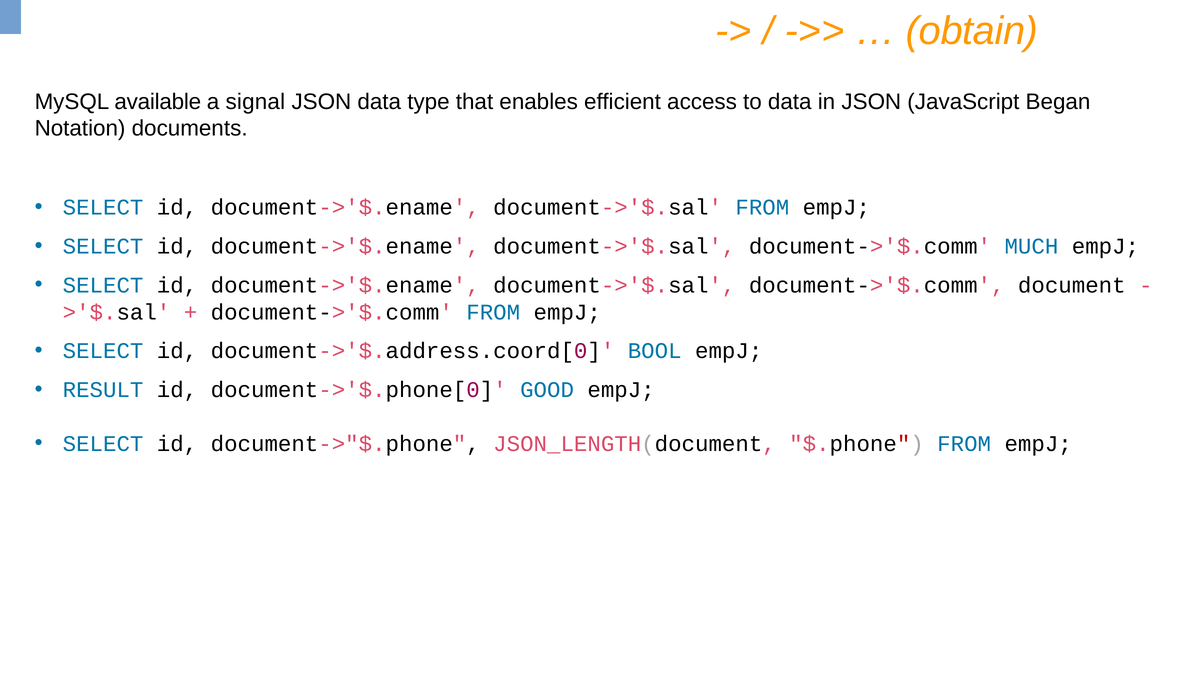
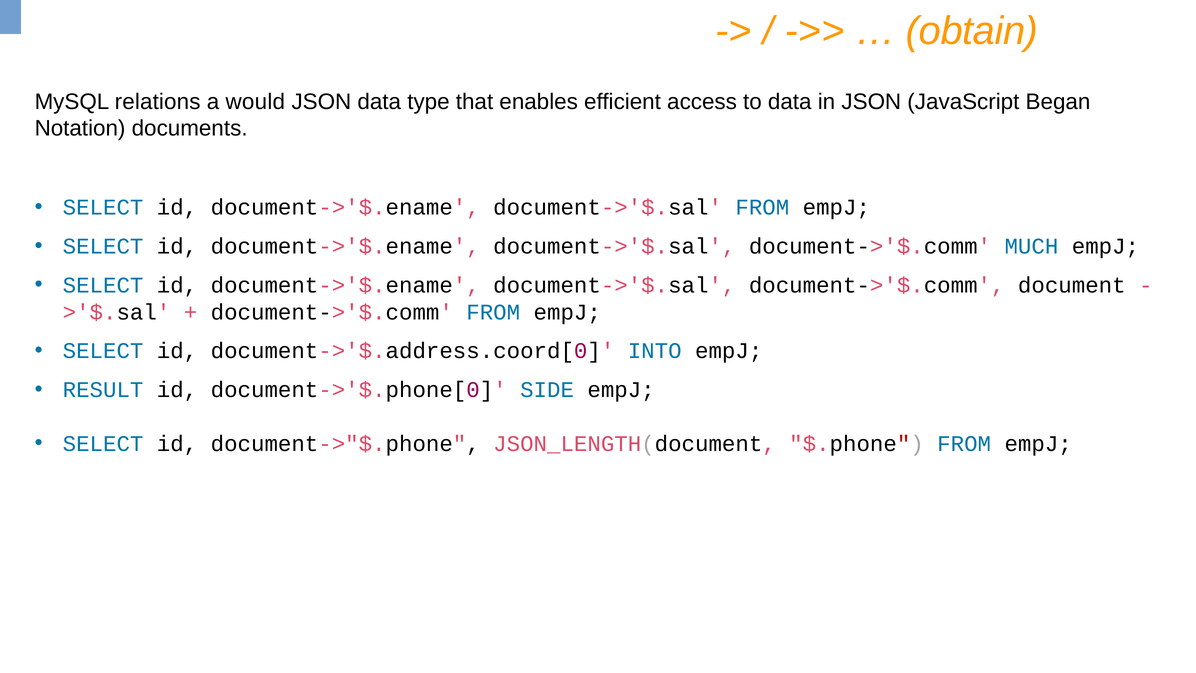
available: available -> relations
signal: signal -> would
BOOL: BOOL -> INTO
GOOD: GOOD -> SIDE
